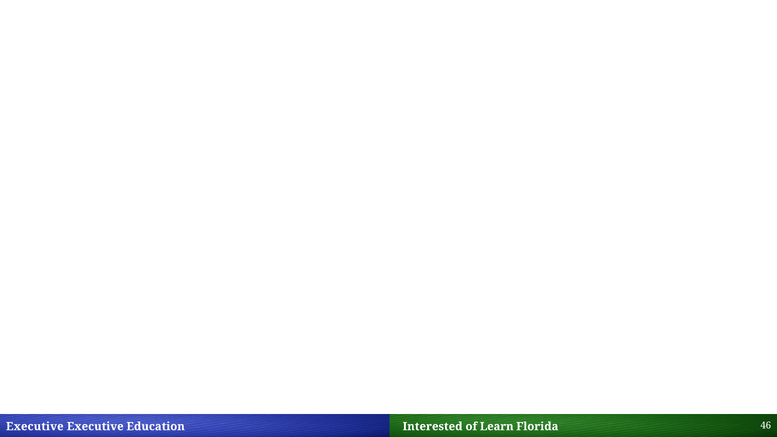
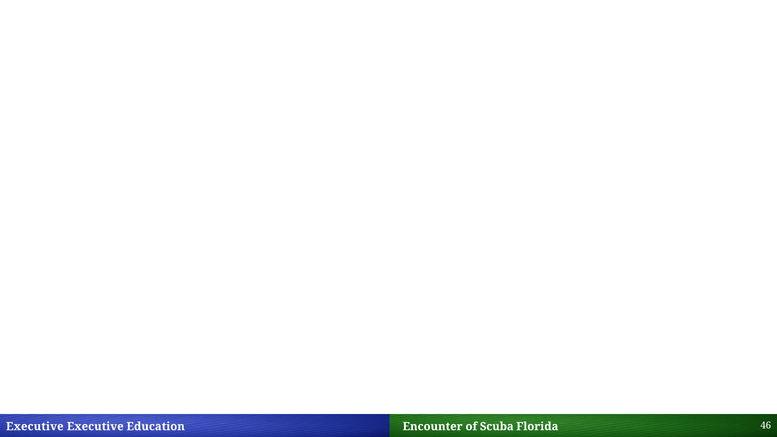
Interested: Interested -> Encounter
Learn: Learn -> Scuba
